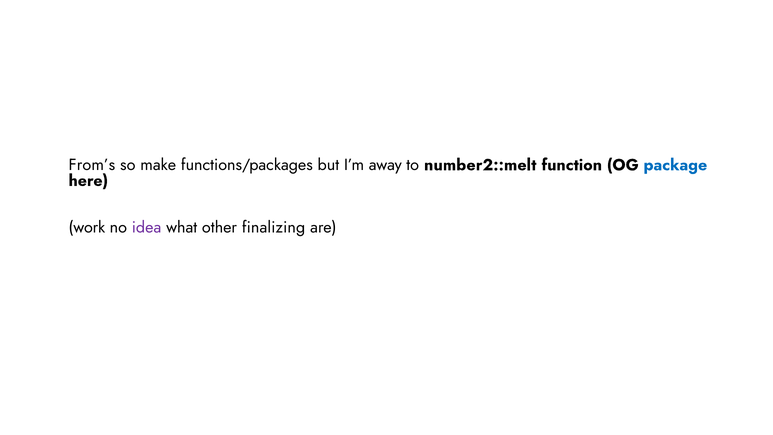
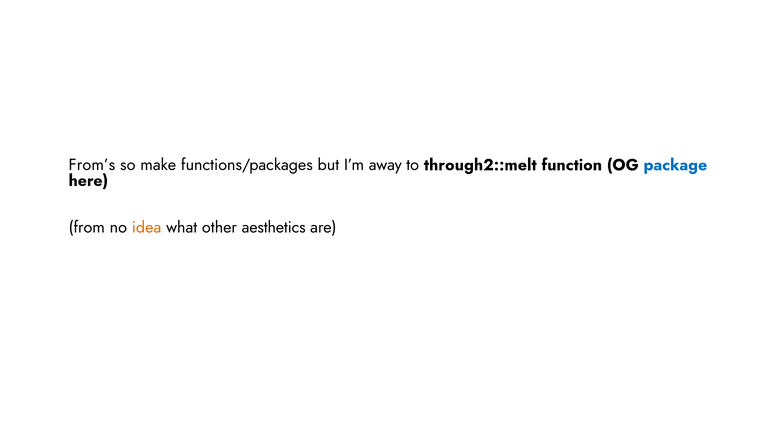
number2::melt: number2::melt -> through2::melt
work: work -> from
idea colour: purple -> orange
finalizing: finalizing -> aesthetics
